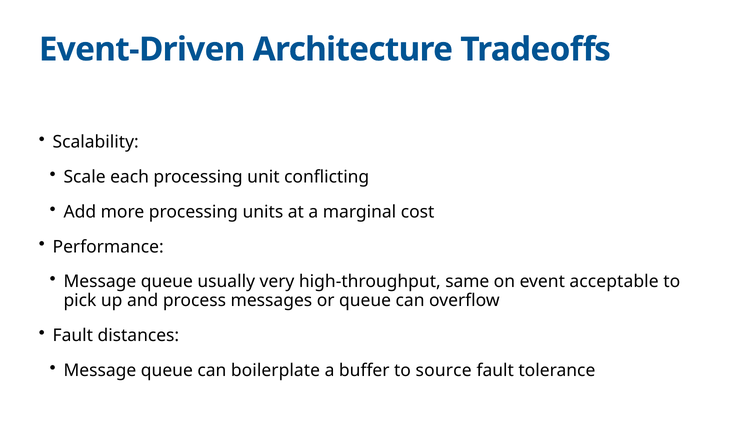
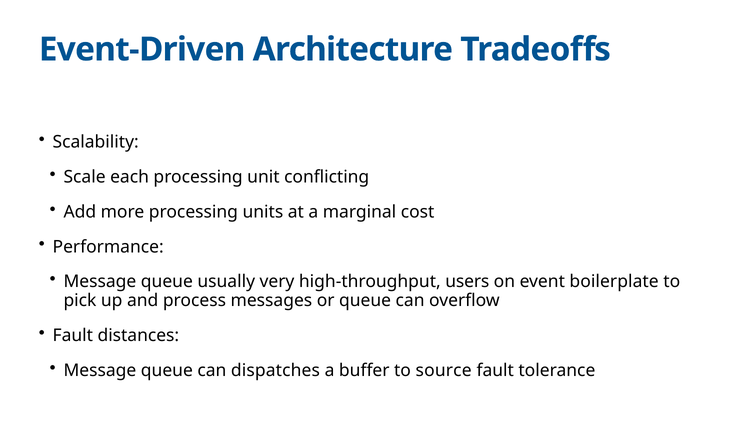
same: same -> users
acceptable: acceptable -> boilerplate
boilerplate: boilerplate -> dispatches
